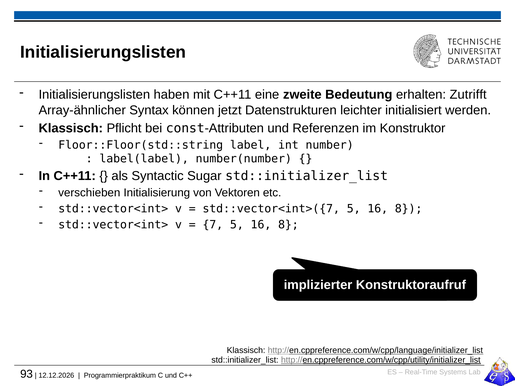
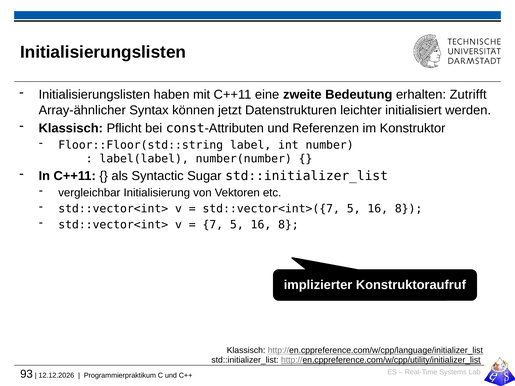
verschieben: verschieben -> vergleichbar
